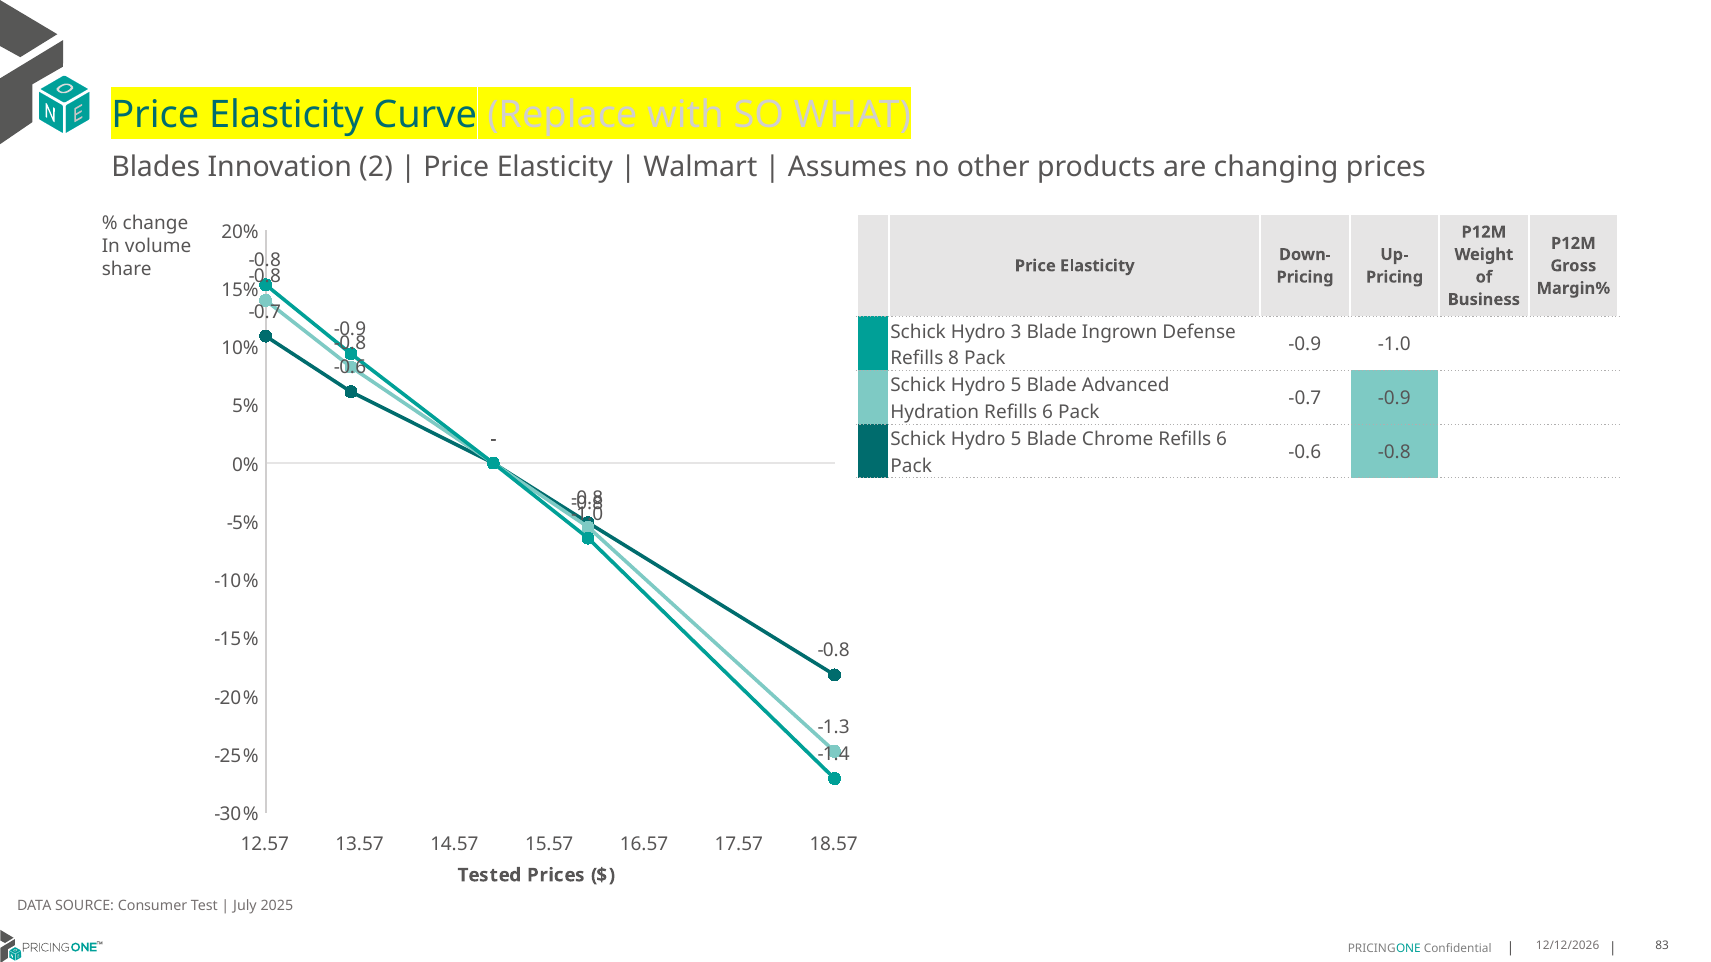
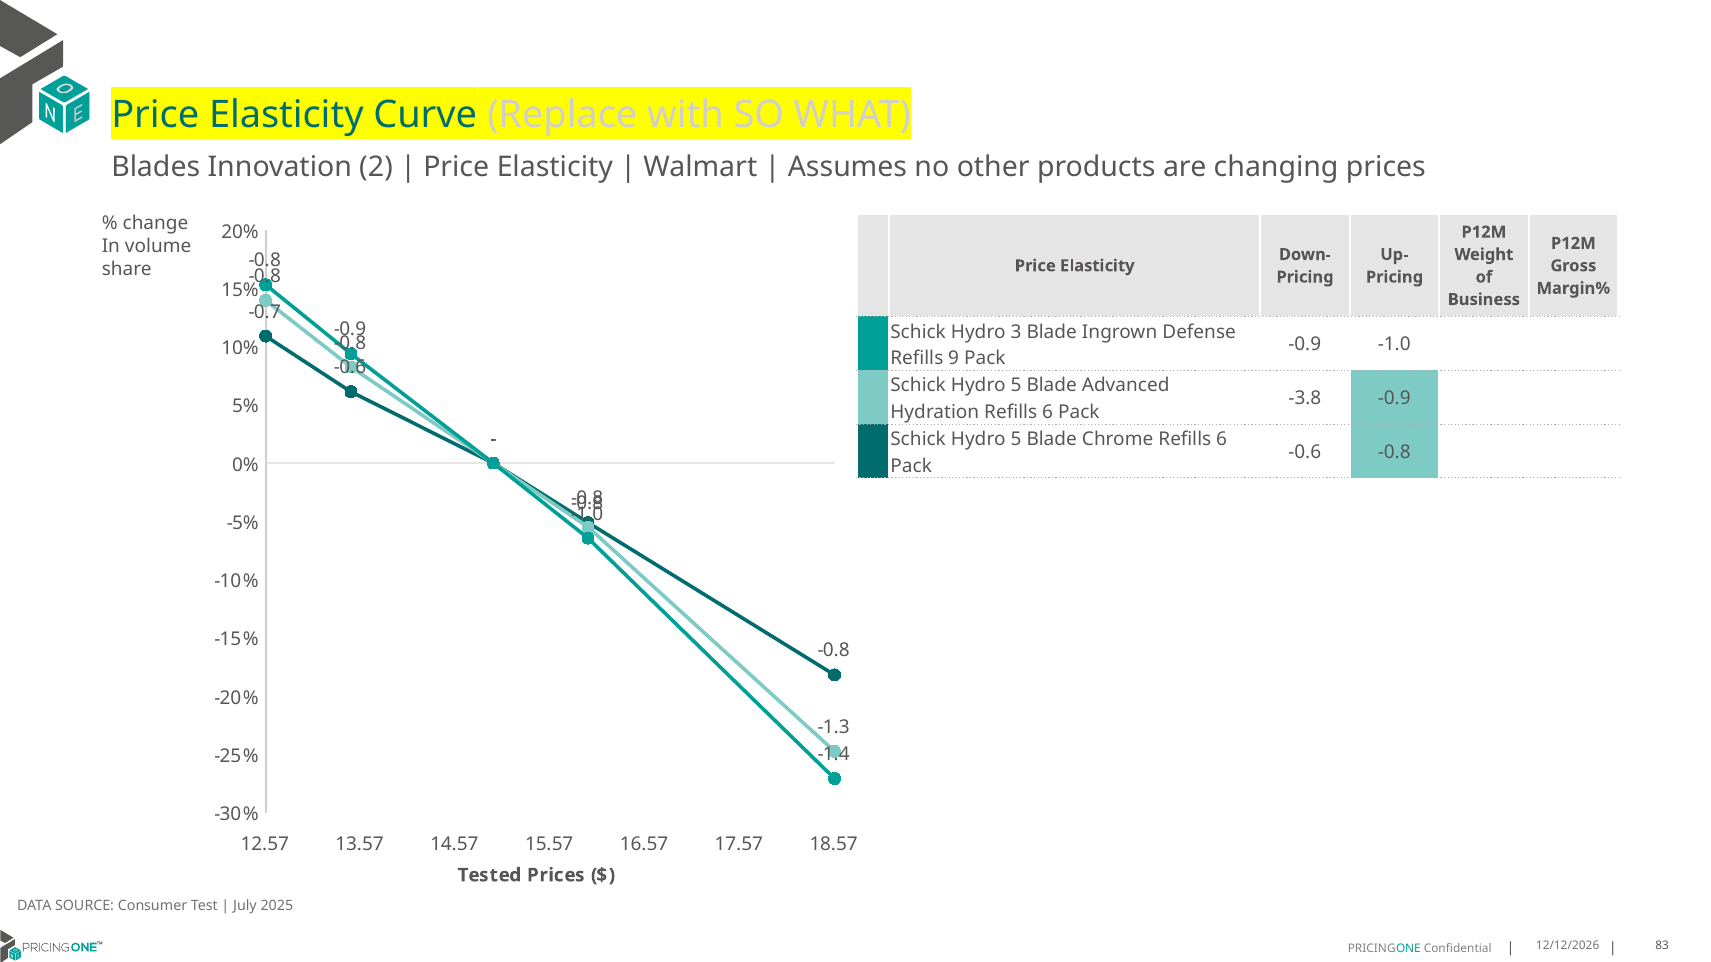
8: 8 -> 9
-0.7 at (1305, 399): -0.7 -> -3.8
